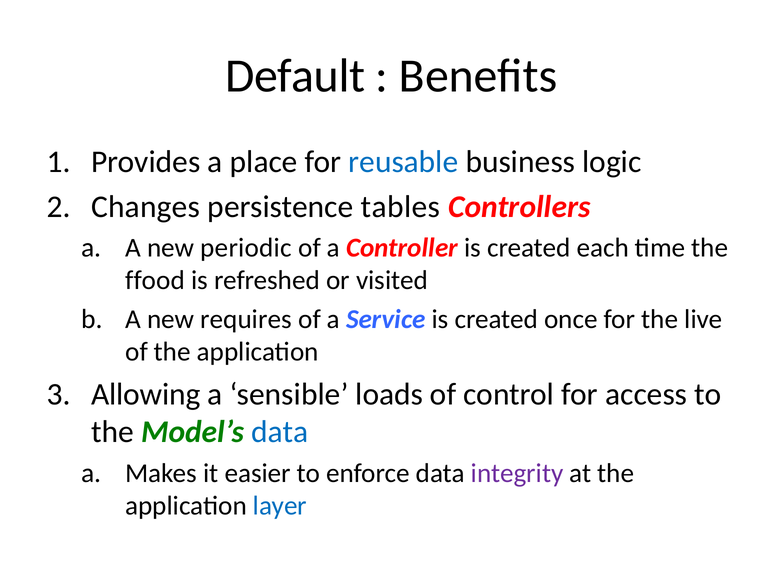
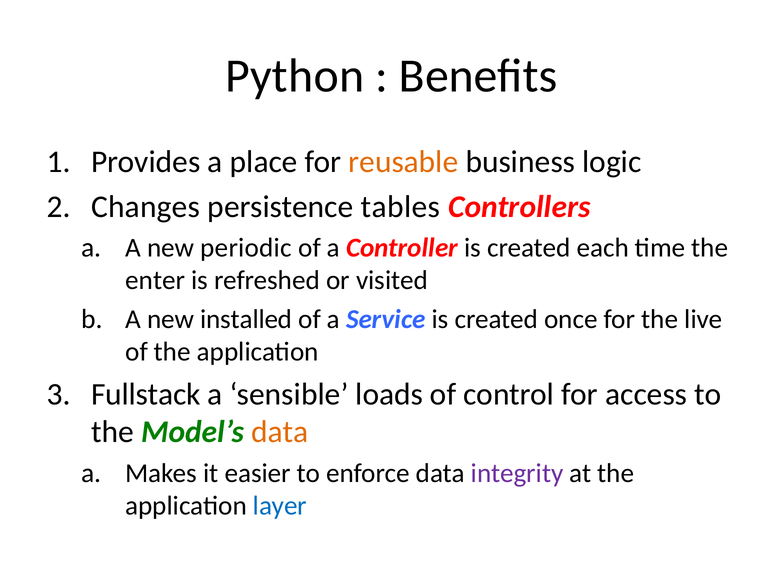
Default: Default -> Python
reusable colour: blue -> orange
ffood: ffood -> enter
requires: requires -> installed
Allowing: Allowing -> Fullstack
data at (280, 432) colour: blue -> orange
